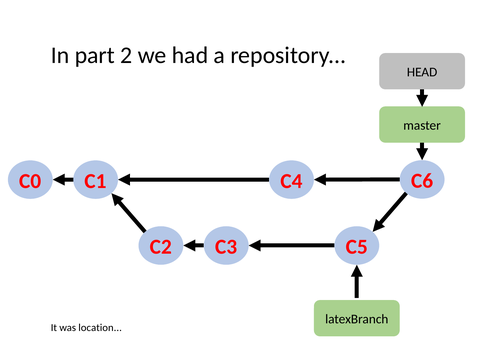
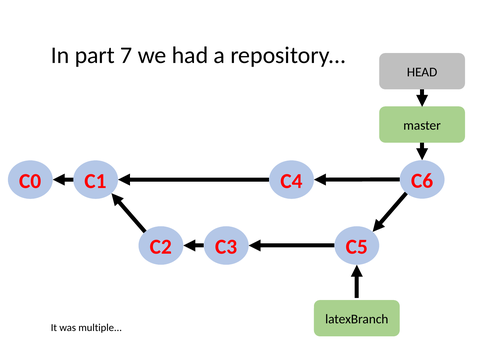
2: 2 -> 7
location: location -> multiple
